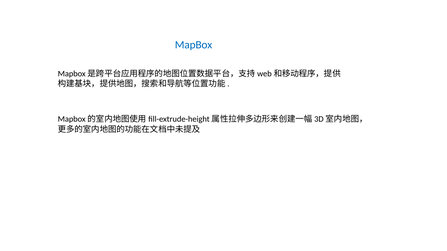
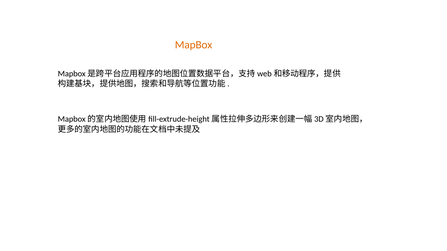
MapBox colour: blue -> orange
